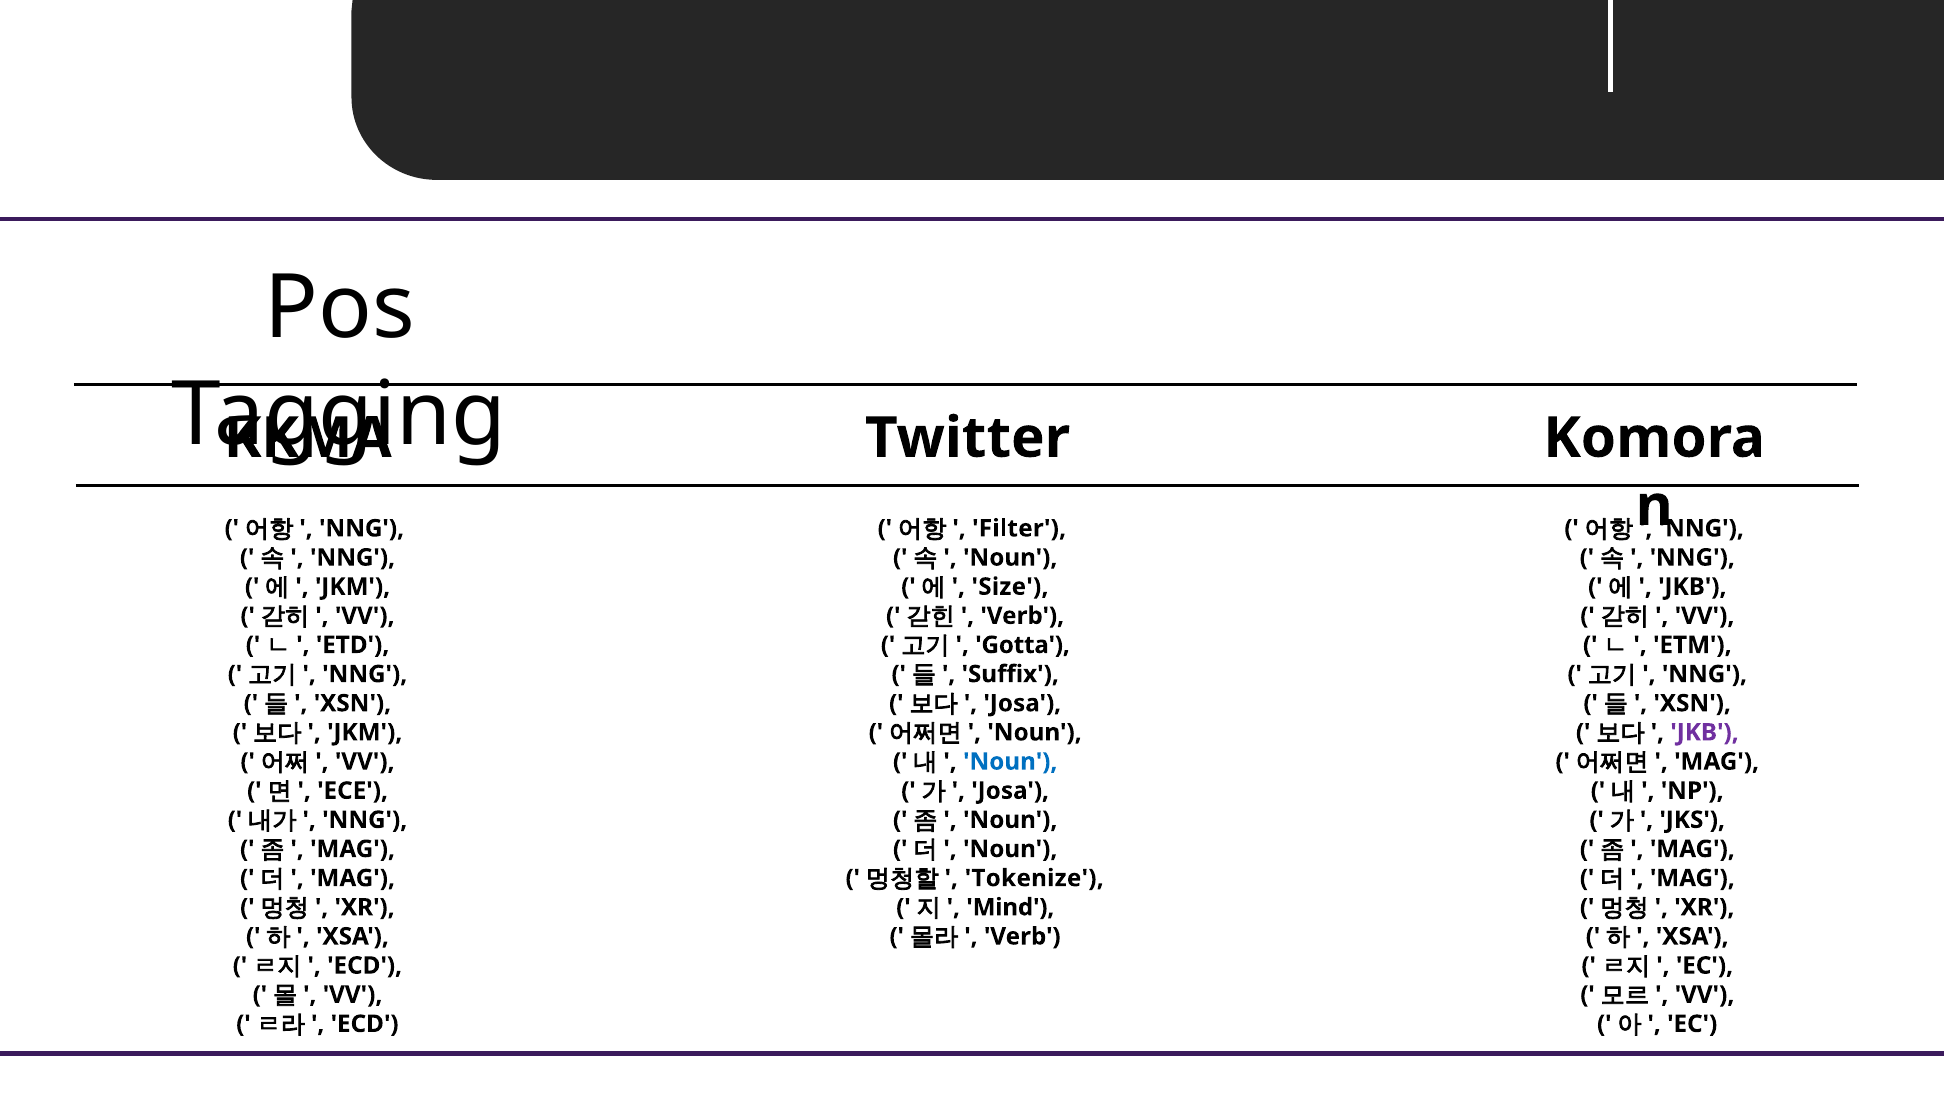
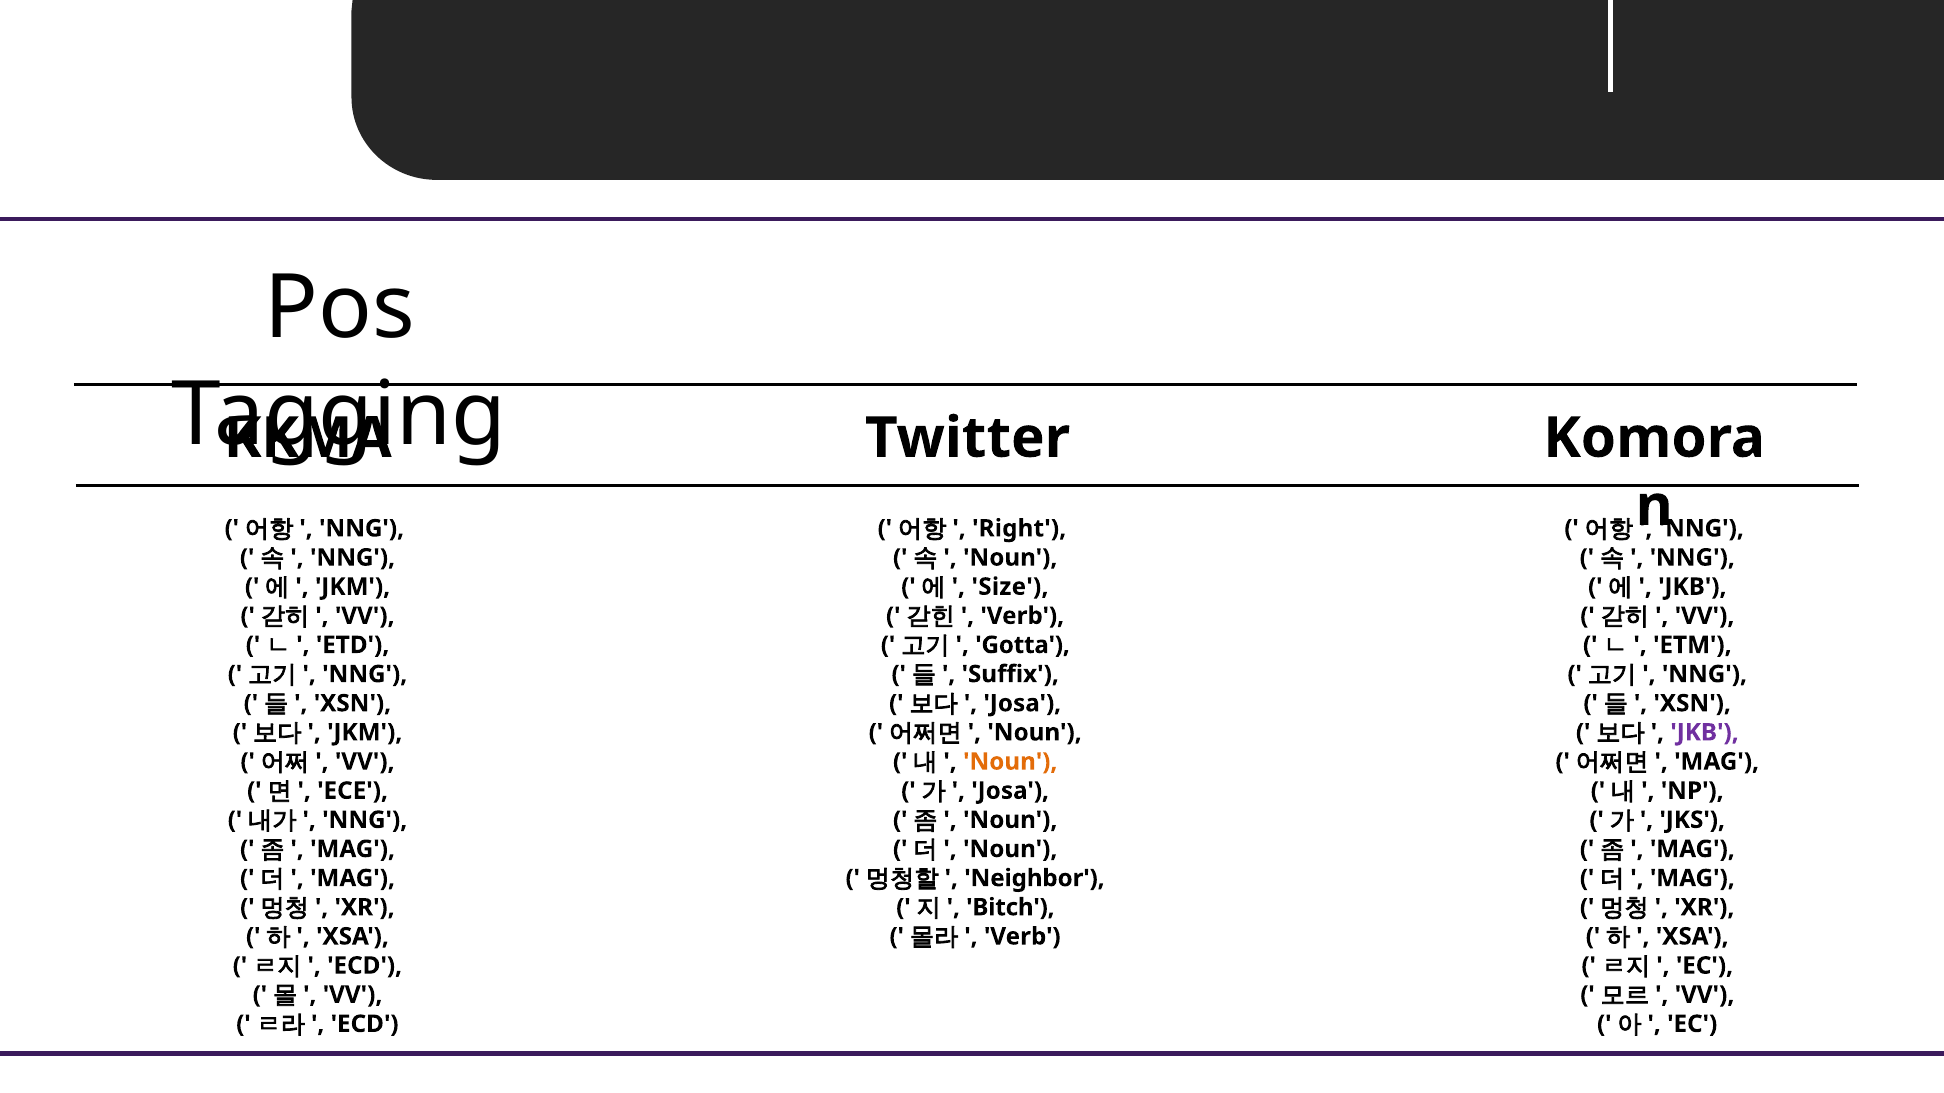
Filter: Filter -> Right
Noun at (1010, 762) colour: blue -> orange
Tokenize: Tokenize -> Neighbor
Mind: Mind -> Bitch
